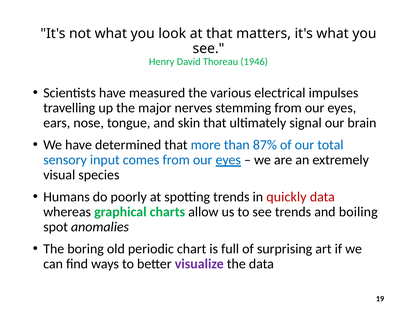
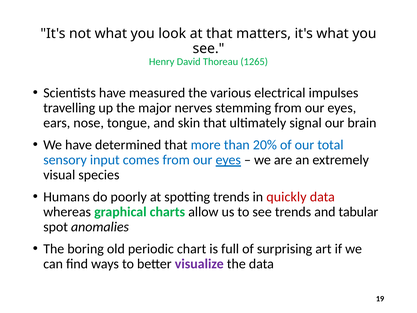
1946: 1946 -> 1265
87%: 87% -> 20%
boiling: boiling -> tabular
